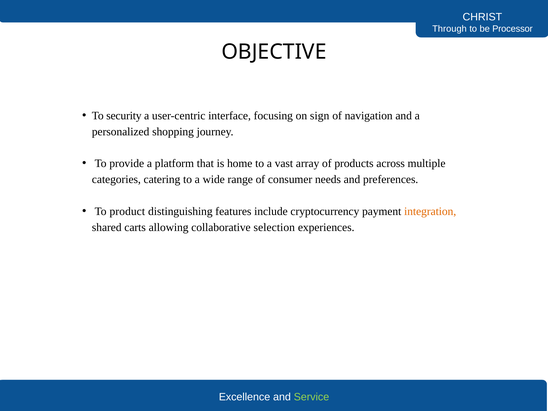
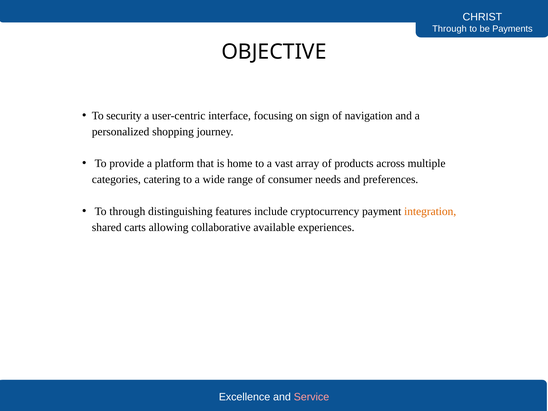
Processor: Processor -> Payments
To product: product -> through
selection: selection -> available
Service colour: light green -> pink
